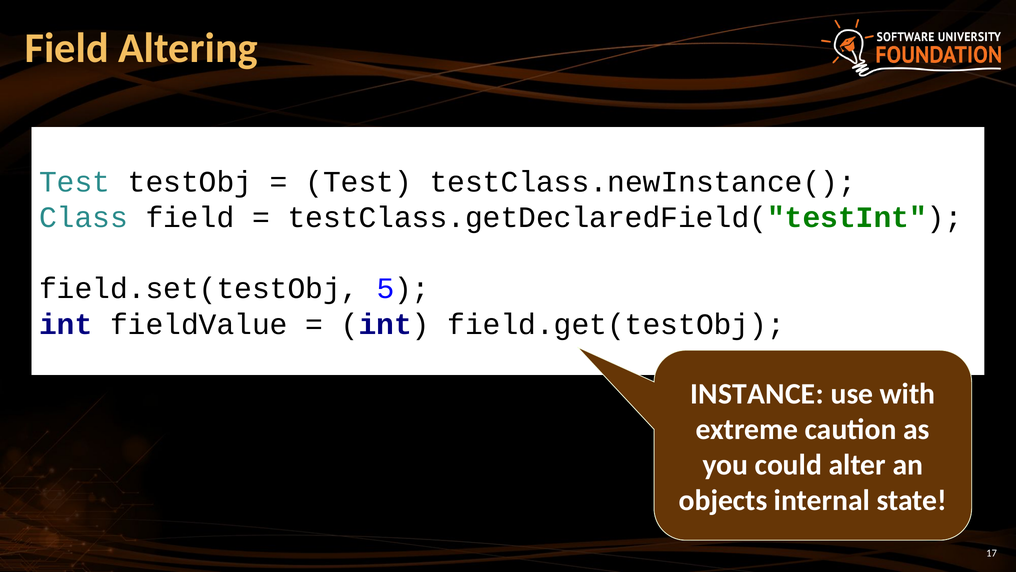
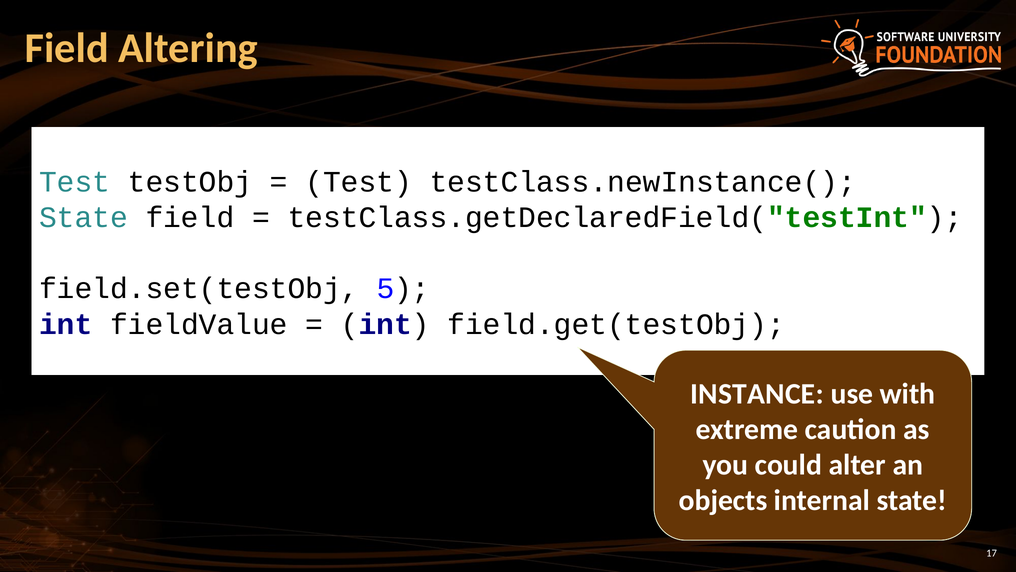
Class at (83, 217): Class -> State
